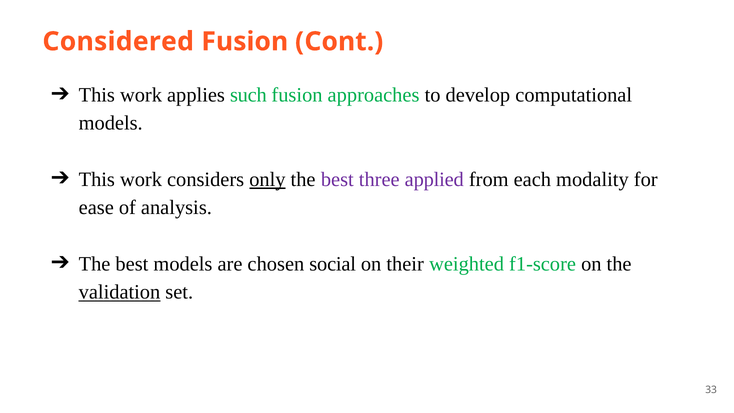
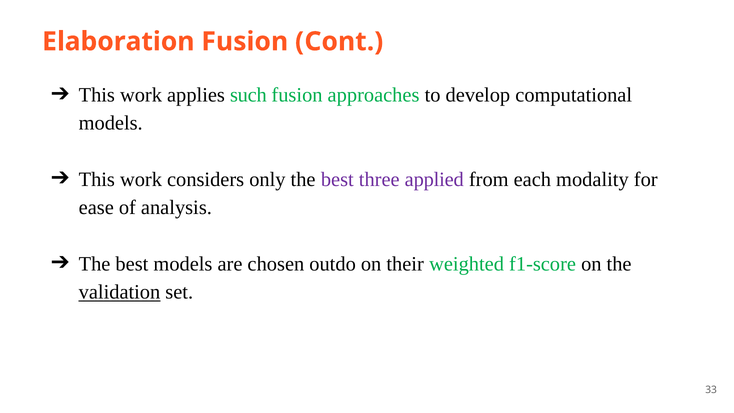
Considered: Considered -> Elaboration
only underline: present -> none
social: social -> outdo
